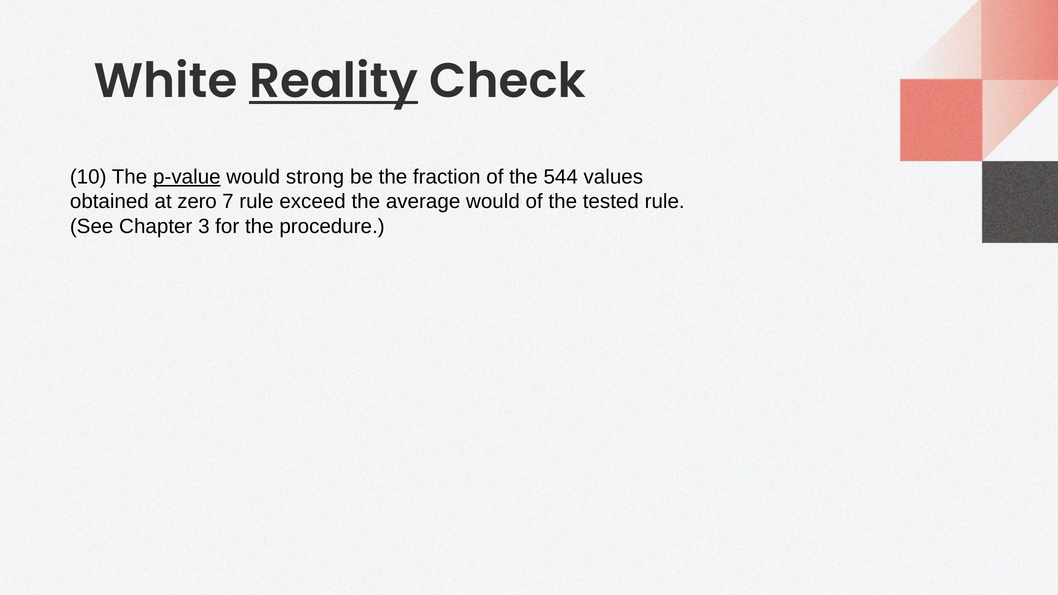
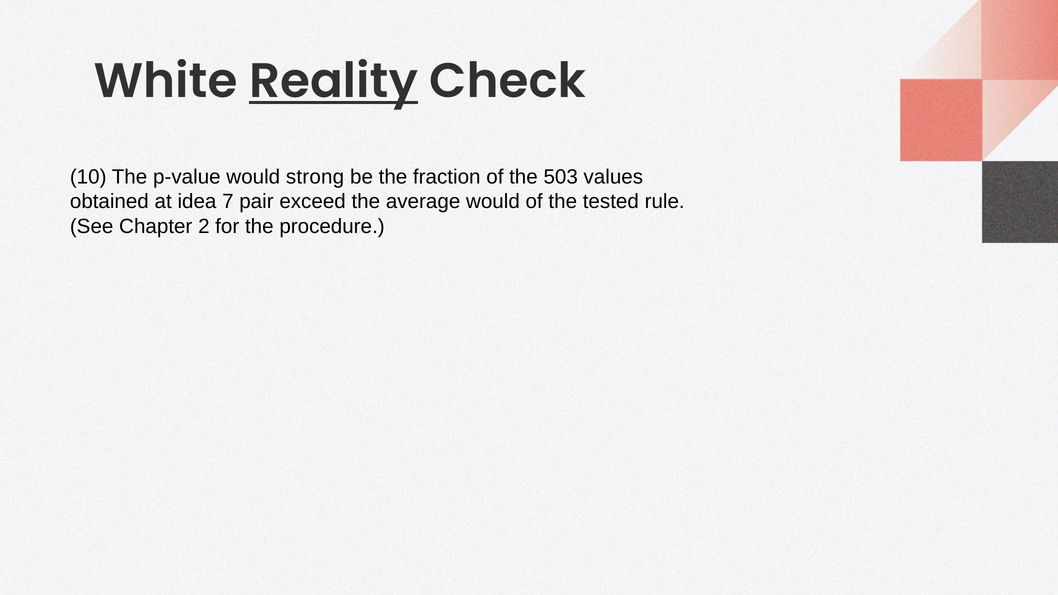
p-value underline: present -> none
544: 544 -> 503
zero: zero -> idea
7 rule: rule -> pair
3: 3 -> 2
